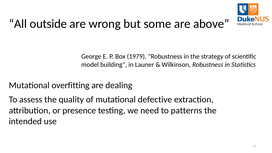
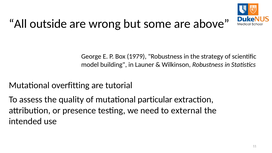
dealing: dealing -> tutorial
defective: defective -> particular
patterns: patterns -> external
